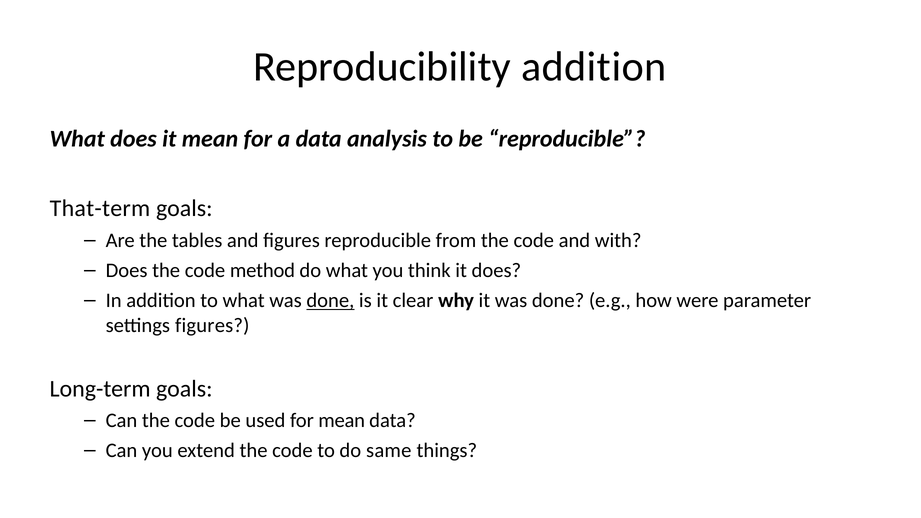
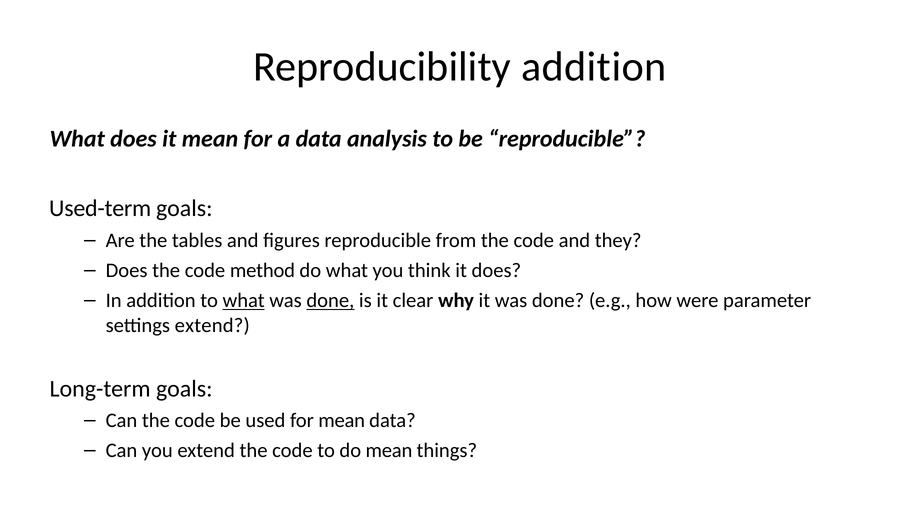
That-term: That-term -> Used-term
with: with -> they
what at (244, 301) underline: none -> present
settings figures: figures -> extend
do same: same -> mean
